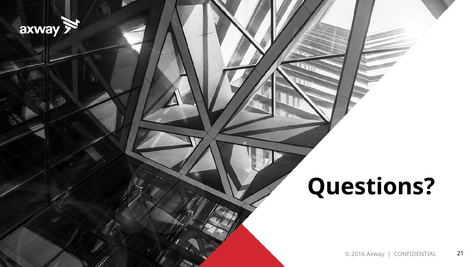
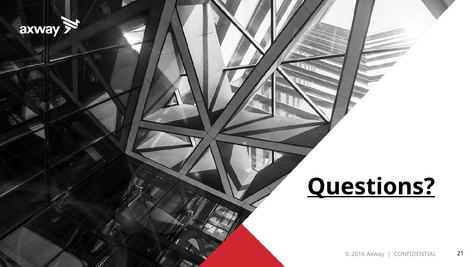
Questions underline: none -> present
